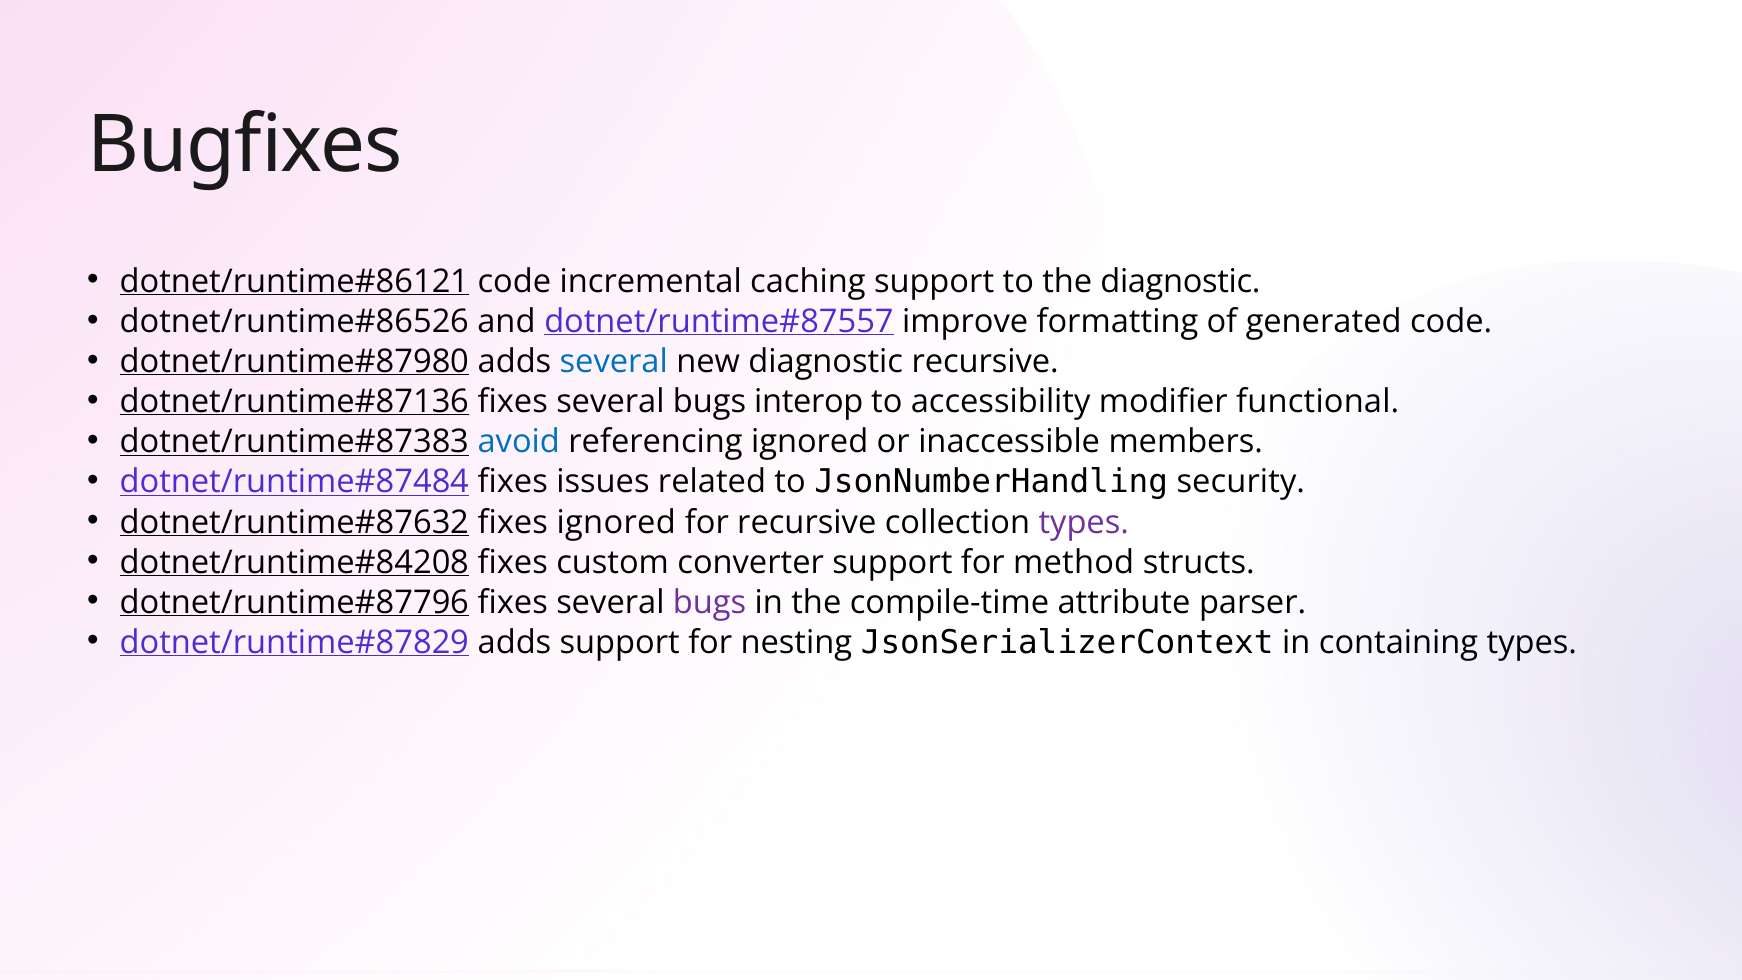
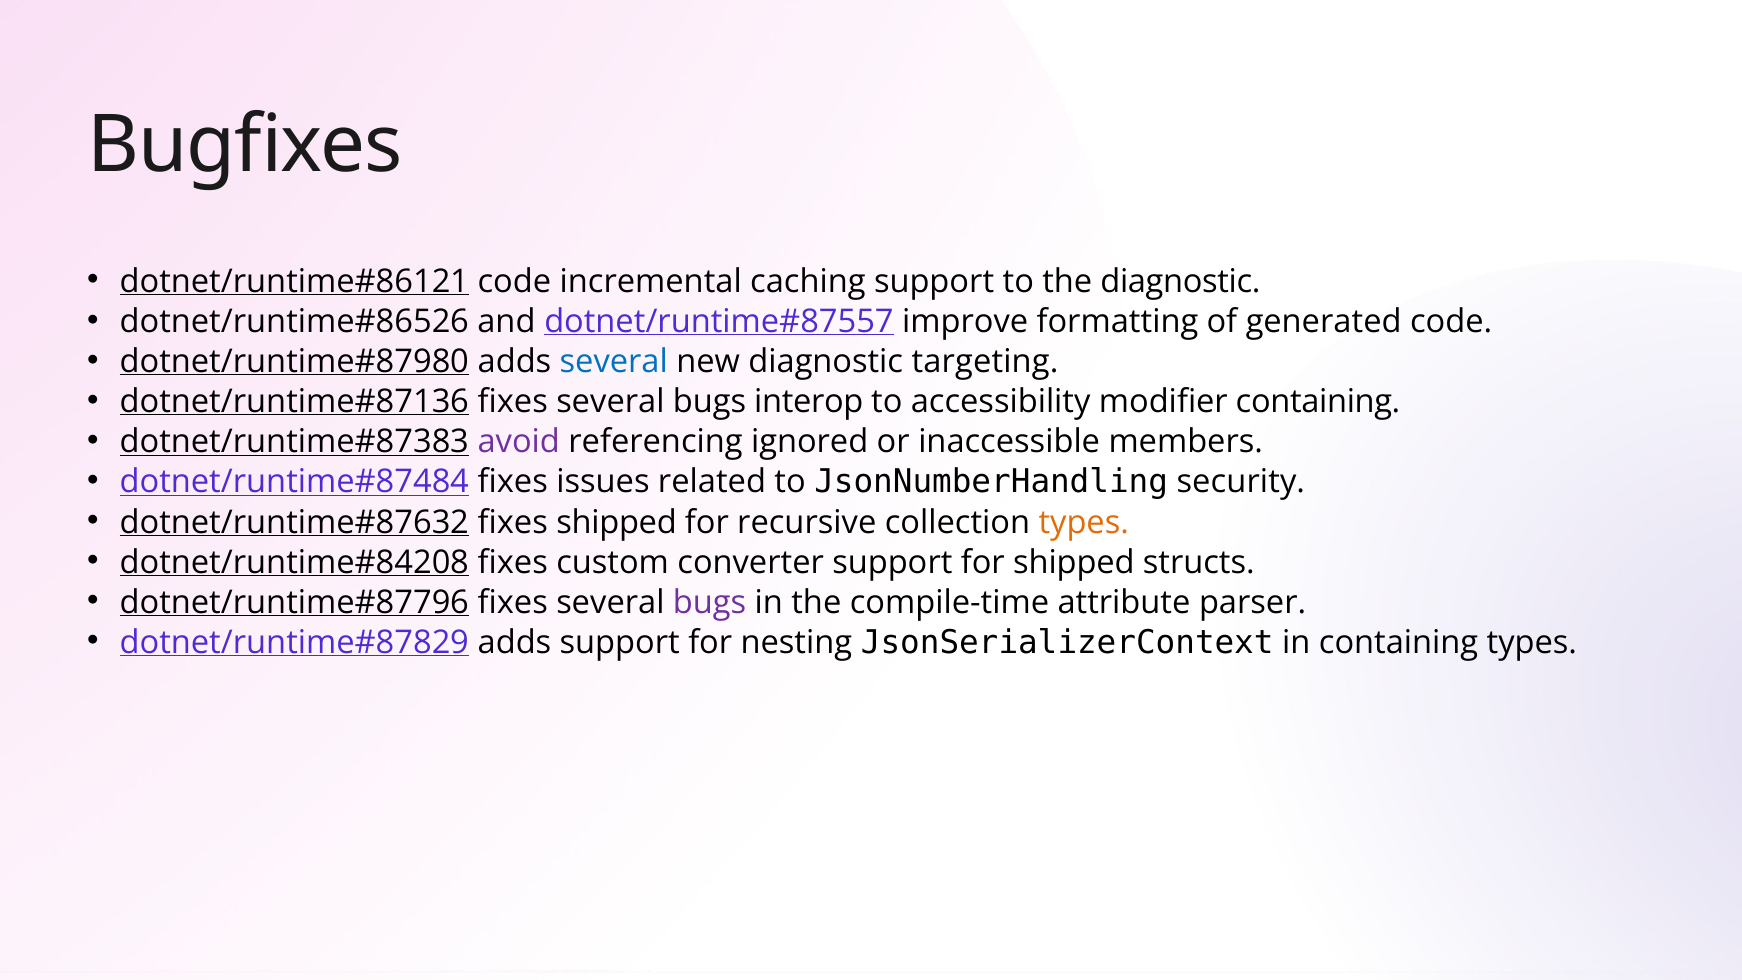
diagnostic recursive: recursive -> targeting
modifier functional: functional -> containing
avoid colour: blue -> purple
fixes ignored: ignored -> shipped
types at (1084, 522) colour: purple -> orange
for method: method -> shipped
